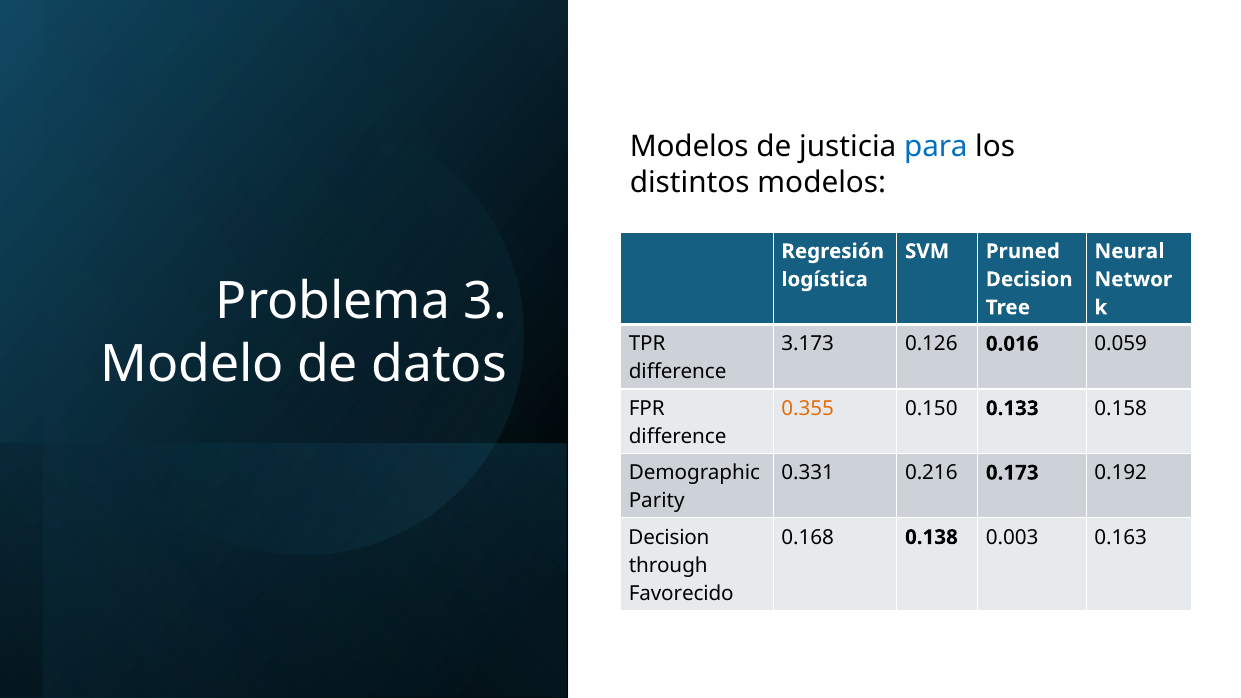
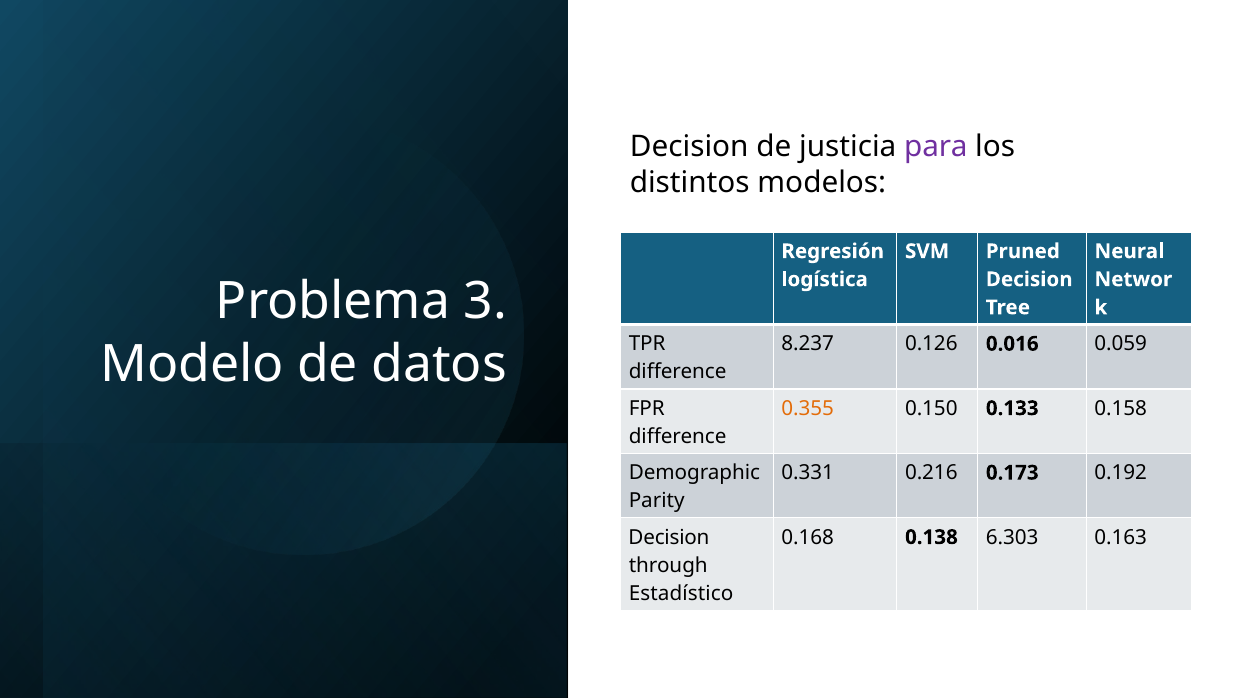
Modelos at (689, 147): Modelos -> Decision
para colour: blue -> purple
3.173: 3.173 -> 8.237
0.003: 0.003 -> 6.303
Favorecido: Favorecido -> Estadístico
